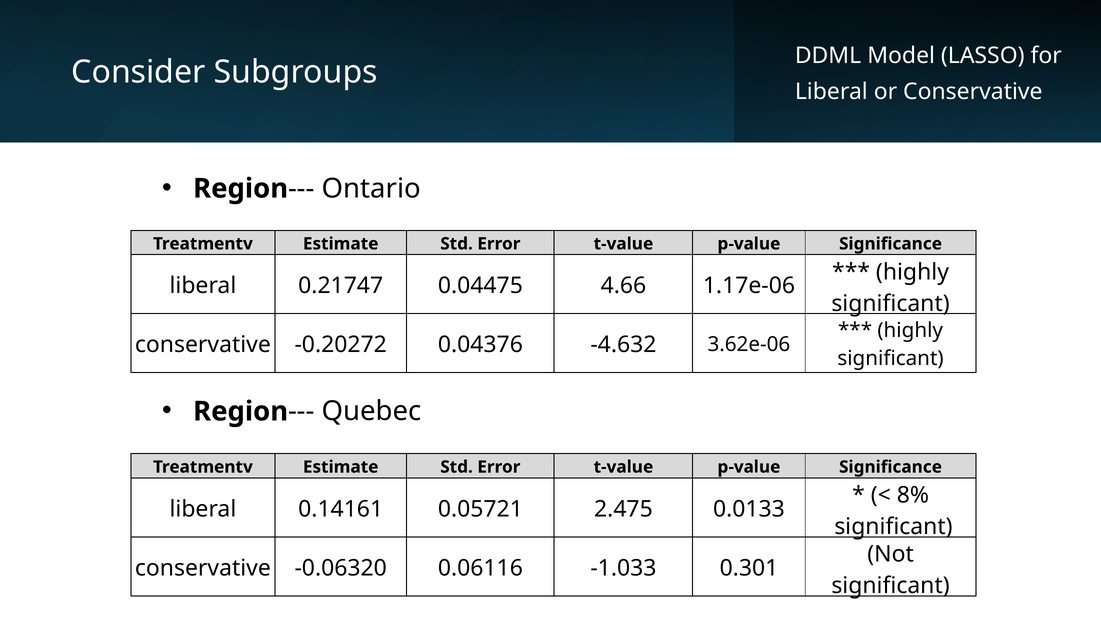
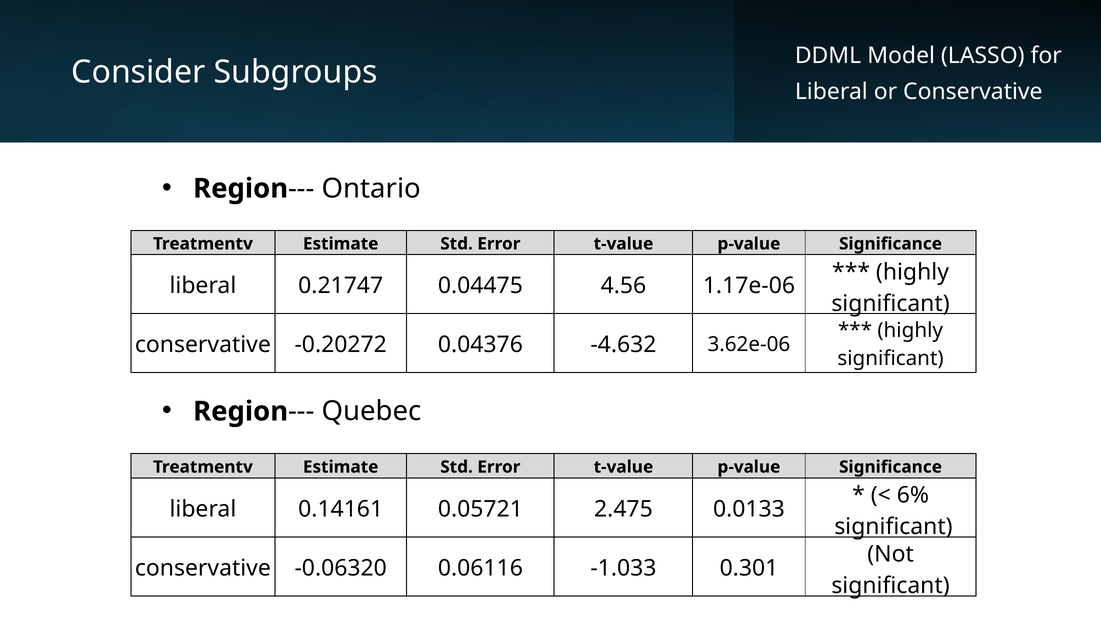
4.66: 4.66 -> 4.56
8%: 8% -> 6%
